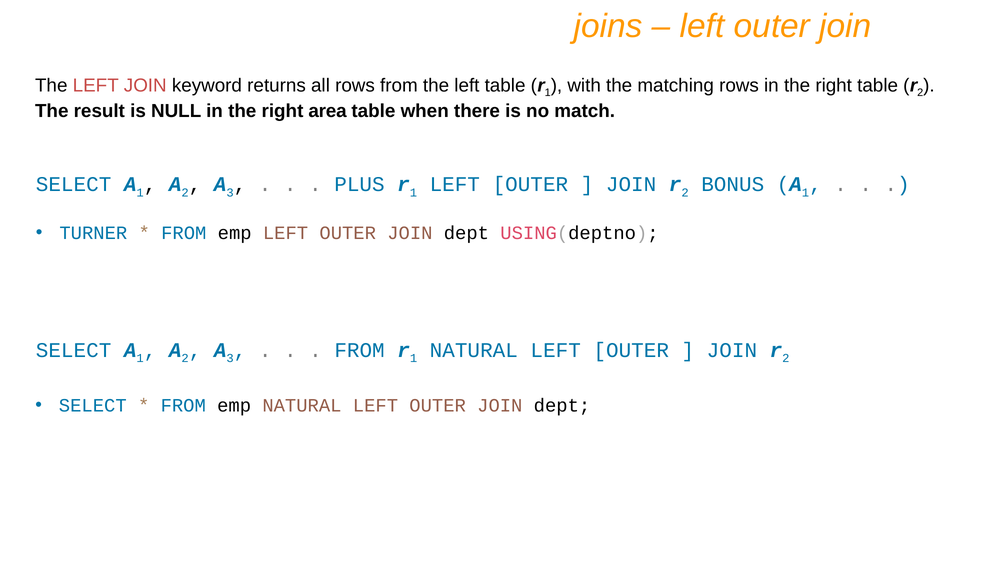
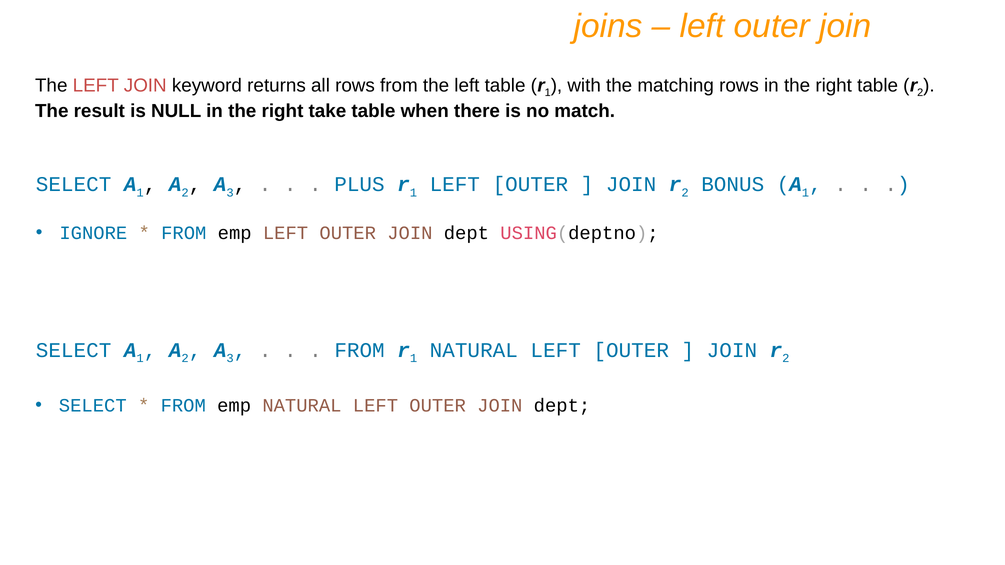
area: area -> take
TURNER: TURNER -> IGNORE
